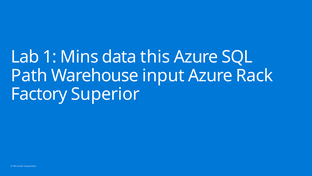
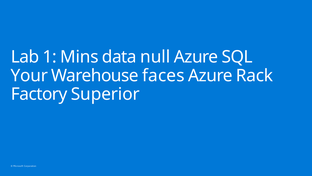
this: this -> null
Path: Path -> Your
input: input -> faces
